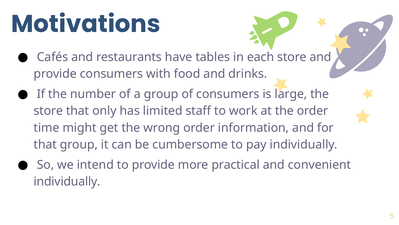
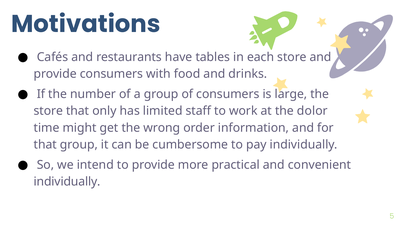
the order: order -> dolor
